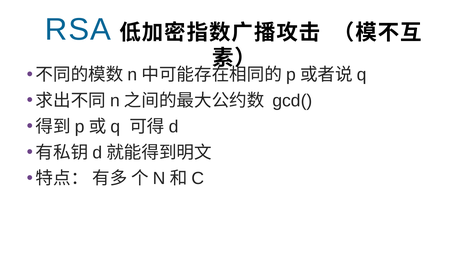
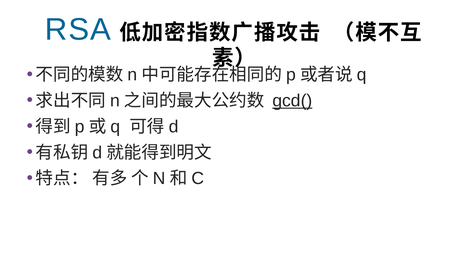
gcd( underline: none -> present
